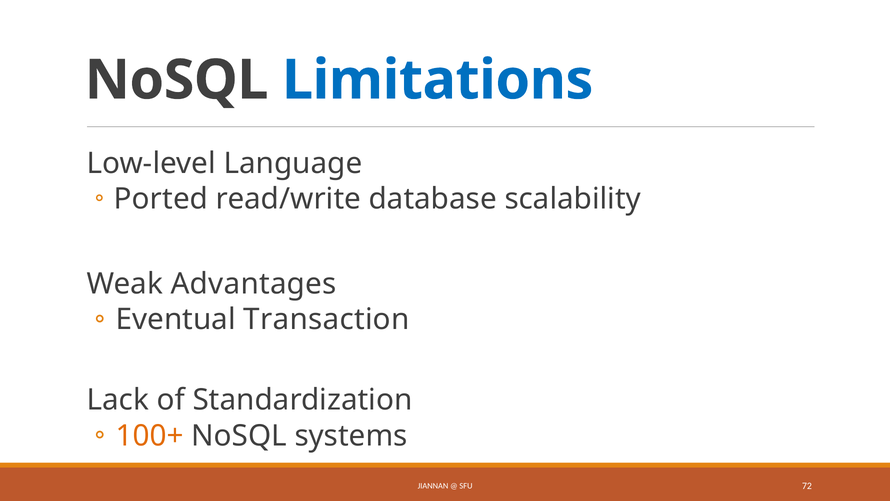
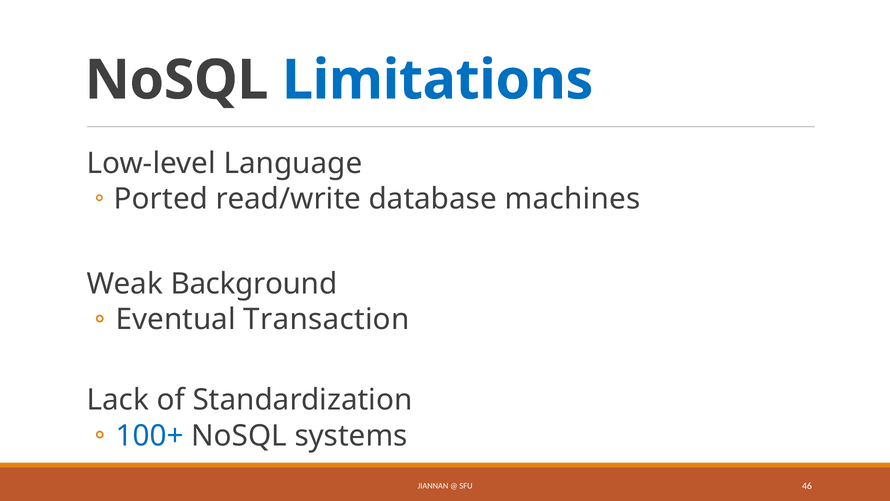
scalability: scalability -> machines
Advantages: Advantages -> Background
100+ colour: orange -> blue
72: 72 -> 46
